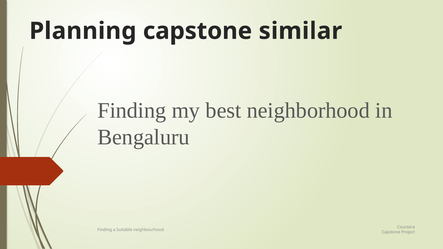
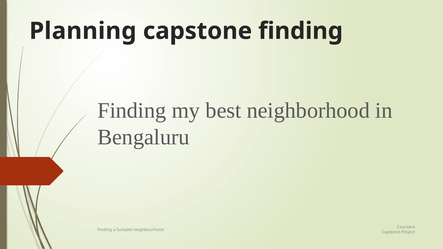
capstone similar: similar -> finding
